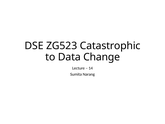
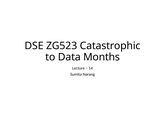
Change: Change -> Months
